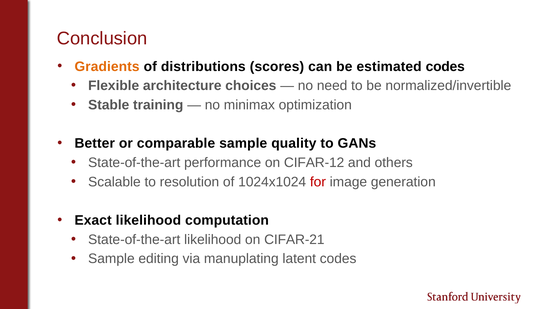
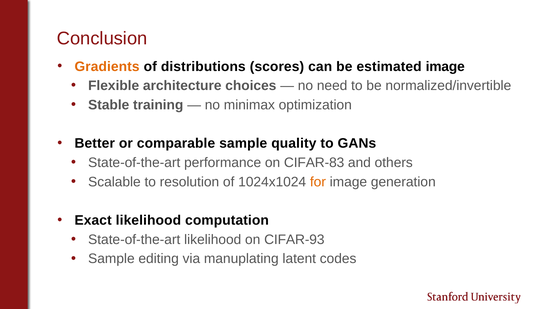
estimated codes: codes -> image
CIFAR-12: CIFAR-12 -> CIFAR-83
for colour: red -> orange
CIFAR-21: CIFAR-21 -> CIFAR-93
